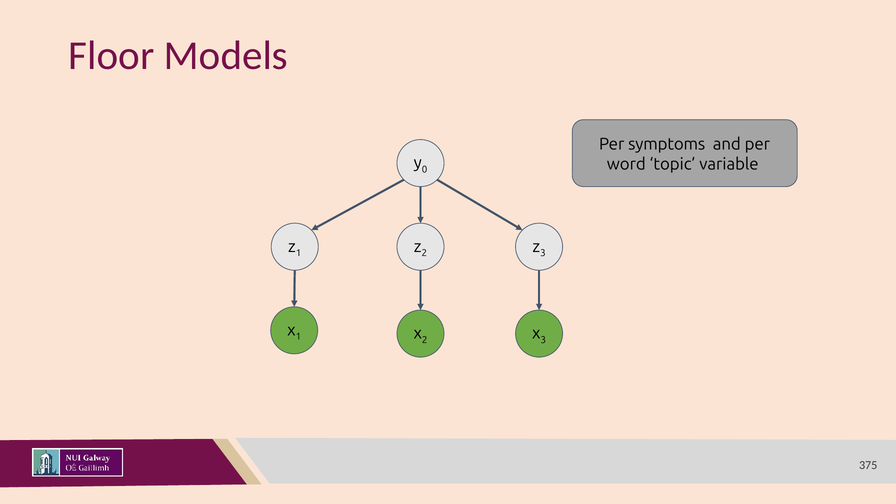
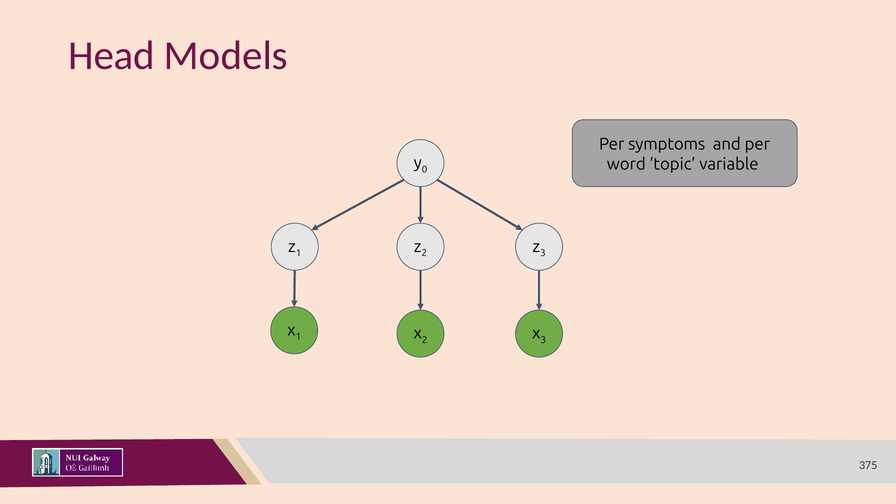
Floor: Floor -> Head
